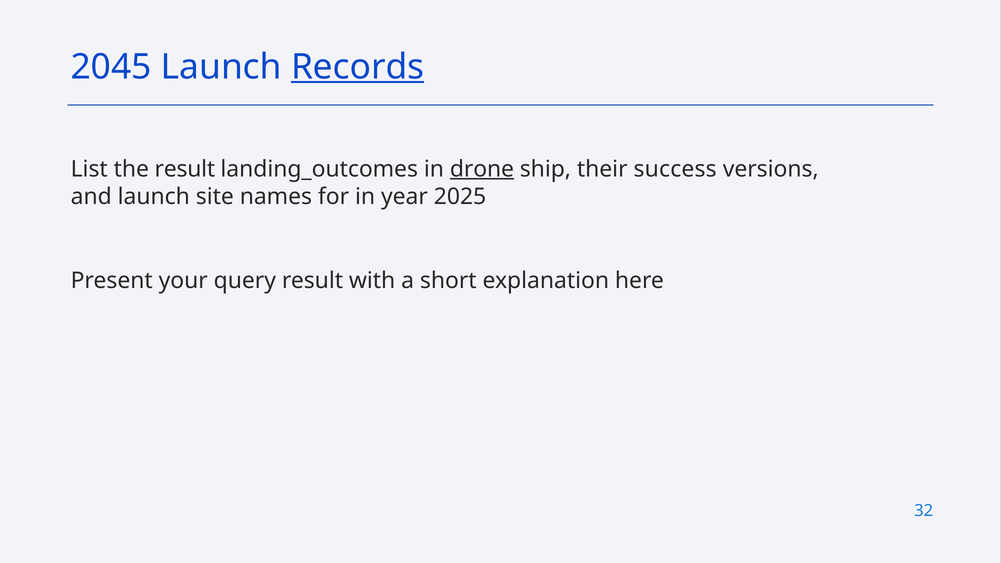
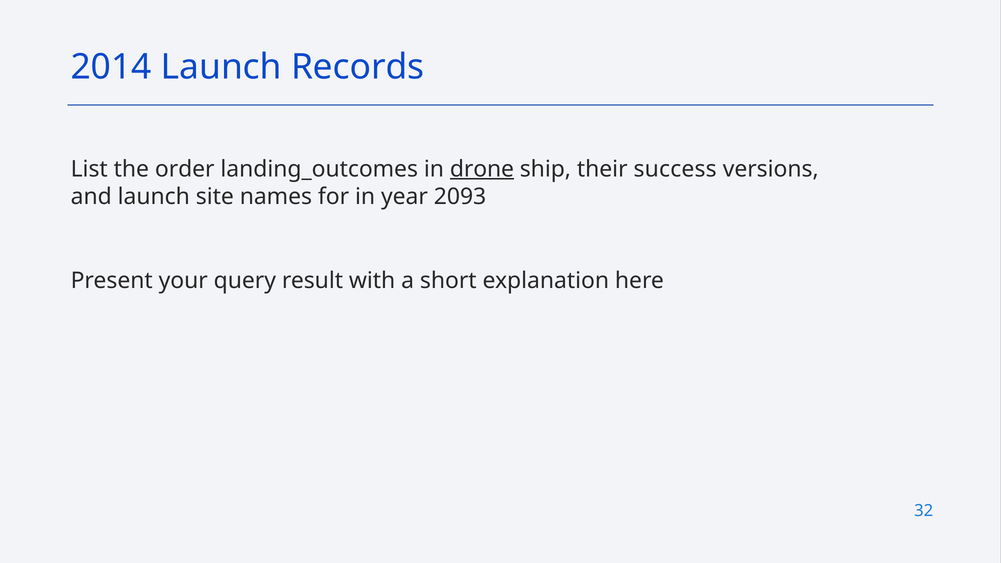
2045: 2045 -> 2014
Records underline: present -> none
the result: result -> order
2025: 2025 -> 2093
